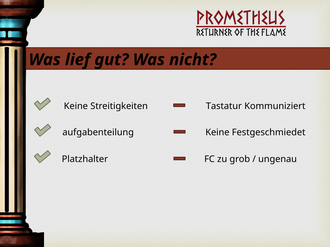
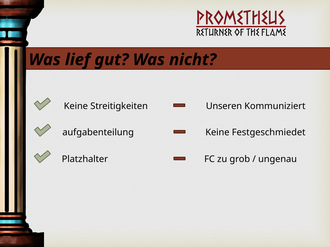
Tastatur: Tastatur -> Unseren
